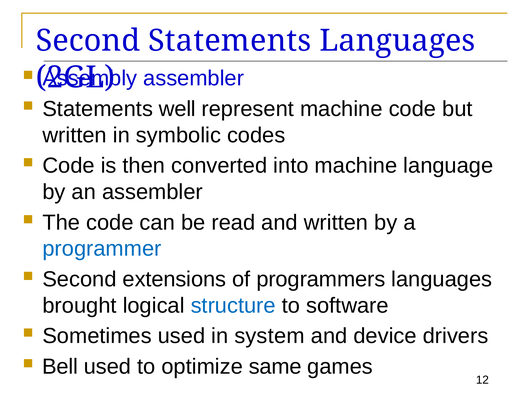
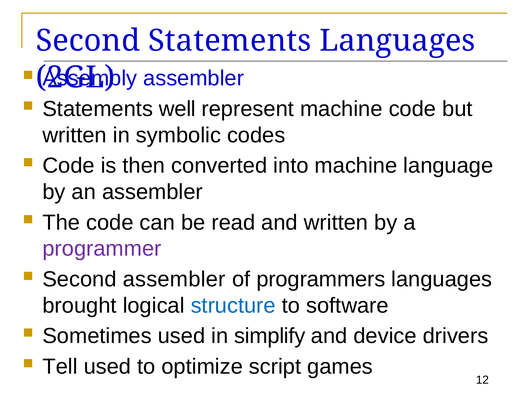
programmer colour: blue -> purple
Second extensions: extensions -> assembler
system: system -> simplify
Bell: Bell -> Tell
same: same -> script
